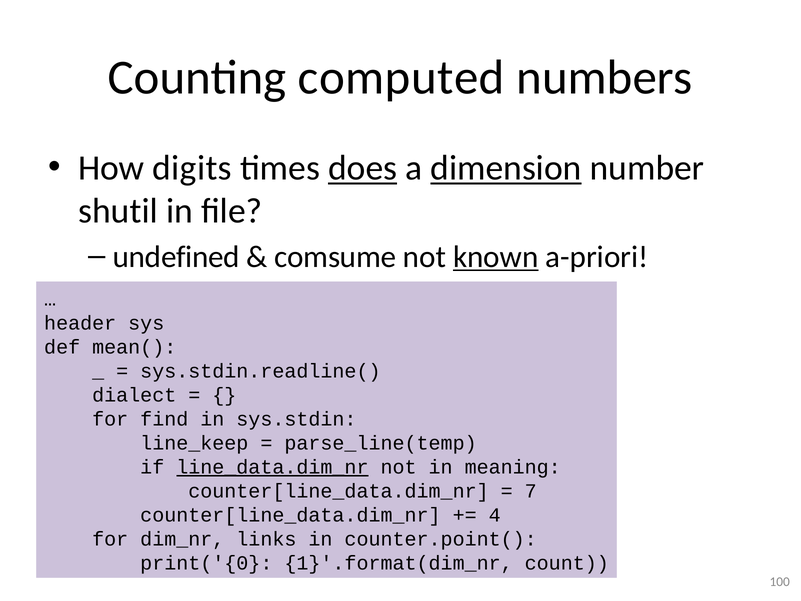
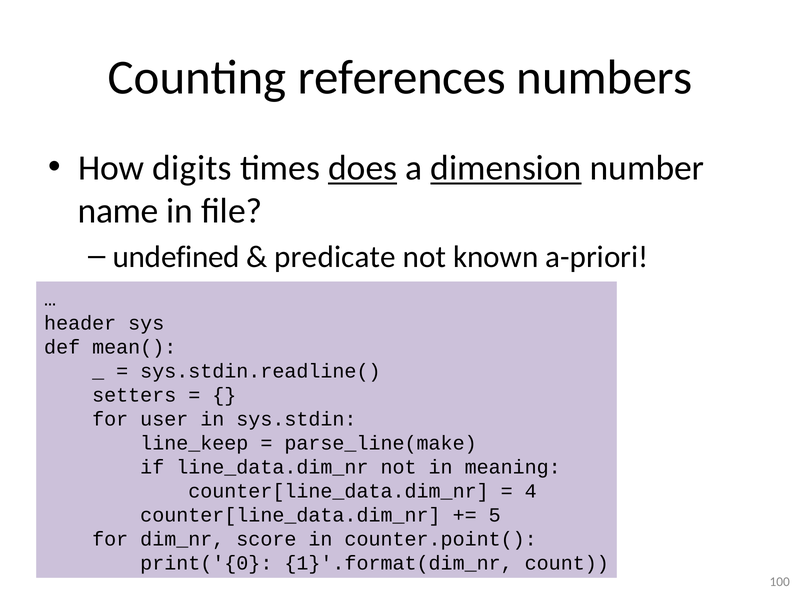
computed: computed -> references
shutil: shutil -> name
comsume: comsume -> predicate
known underline: present -> none
dialect: dialect -> setters
find: find -> user
parse_line(temp: parse_line(temp -> parse_line(make
line_data.dim_nr underline: present -> none
7: 7 -> 4
4: 4 -> 5
links: links -> score
